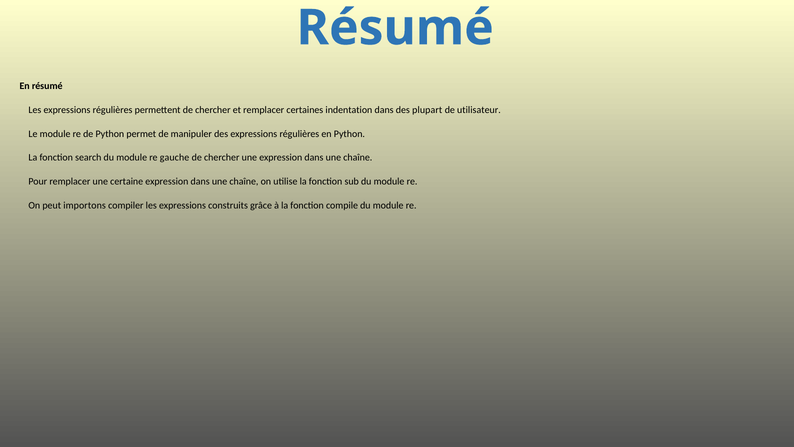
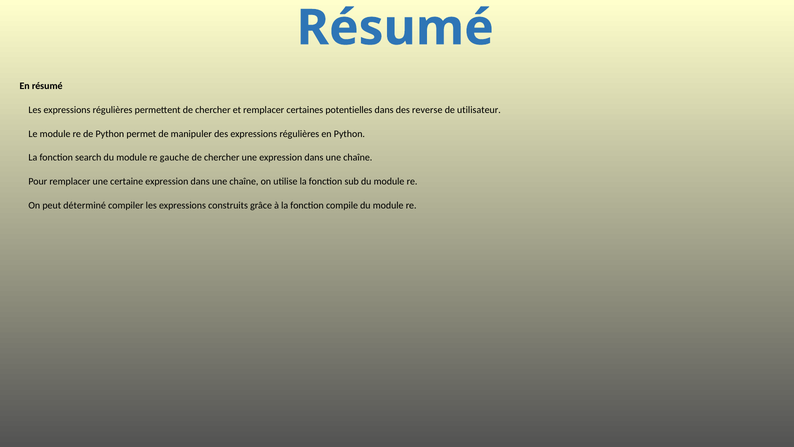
indentation: indentation -> potentielles
plupart: plupart -> reverse
importons: importons -> déterminé
